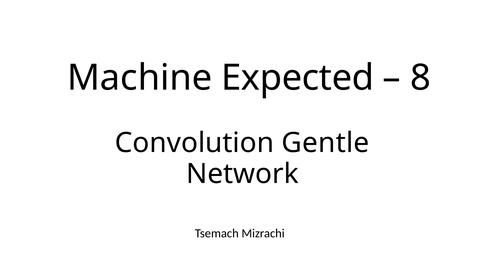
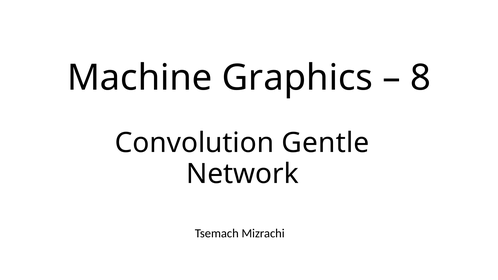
Expected: Expected -> Graphics
